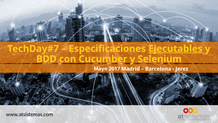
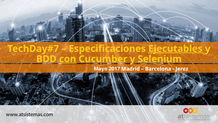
con underline: none -> present
